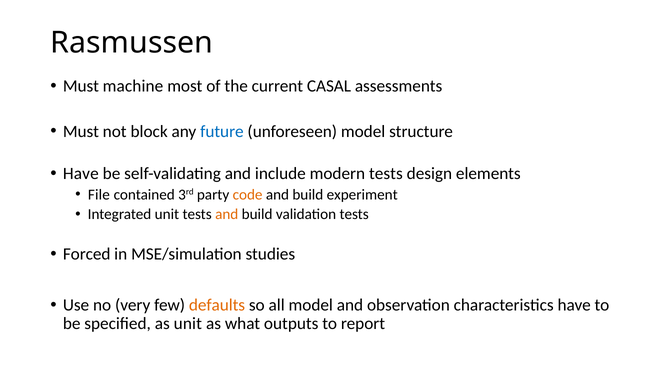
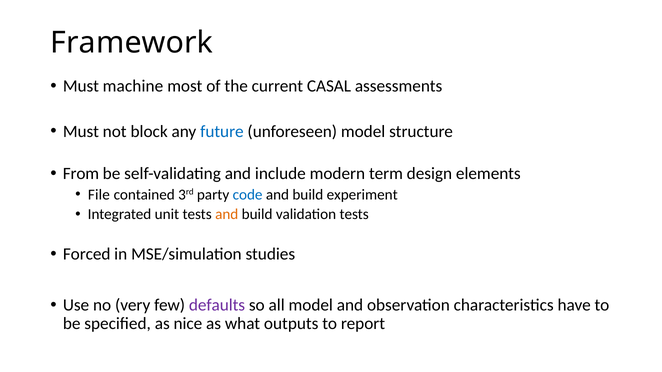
Rasmussen: Rasmussen -> Framework
Have at (81, 174): Have -> From
modern tests: tests -> term
code colour: orange -> blue
defaults colour: orange -> purple
as unit: unit -> nice
